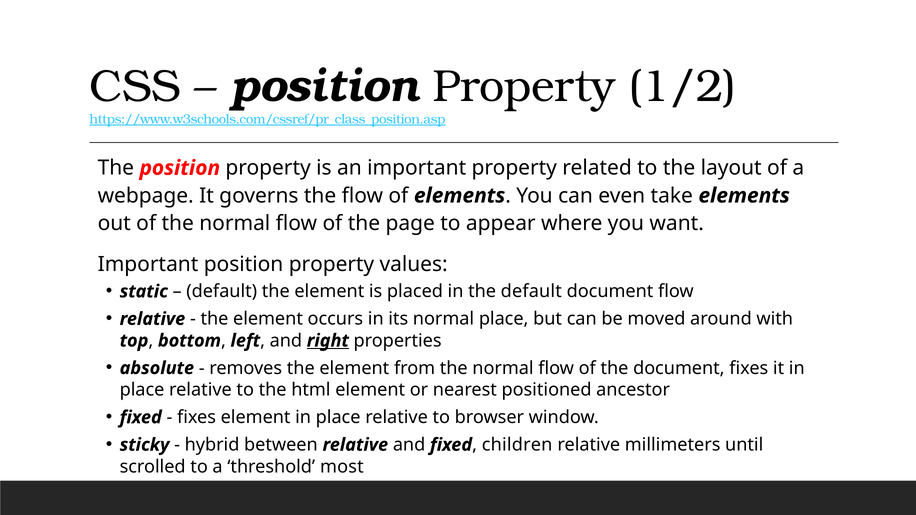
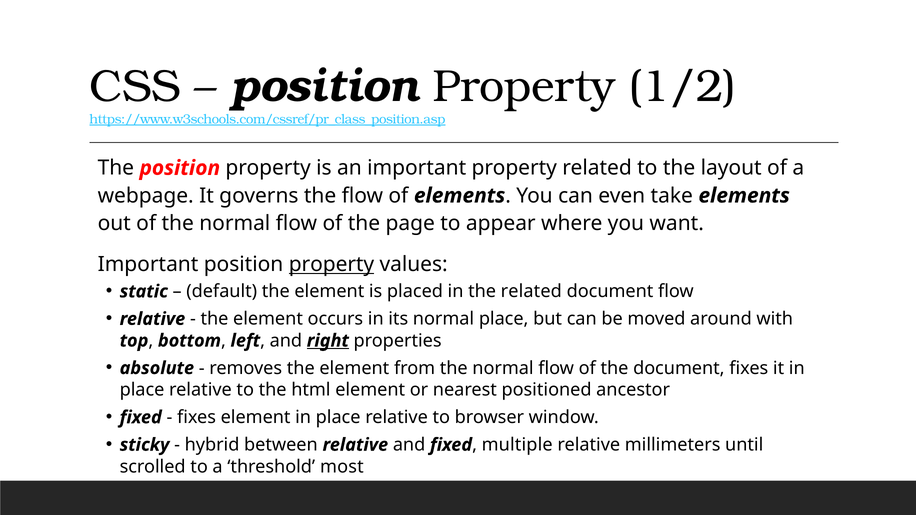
property at (331, 264) underline: none -> present
the default: default -> related
children: children -> multiple
